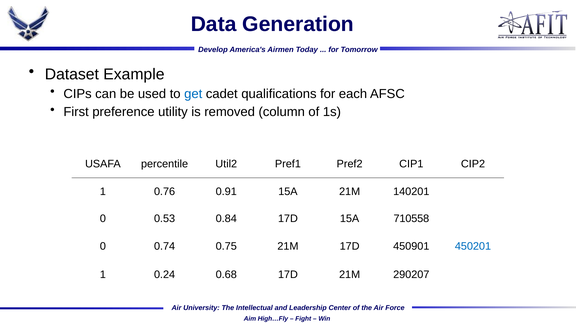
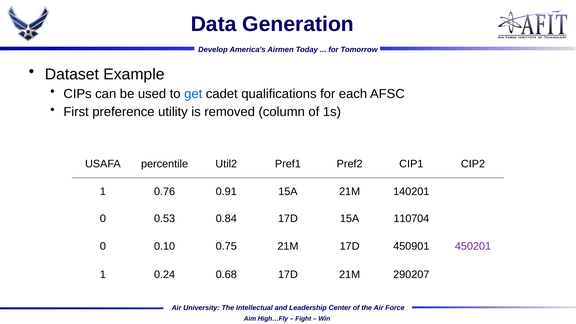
710558: 710558 -> 110704
0.74: 0.74 -> 0.10
450201 colour: blue -> purple
